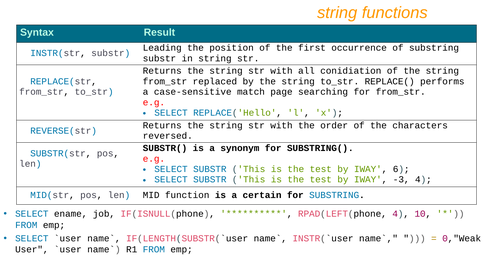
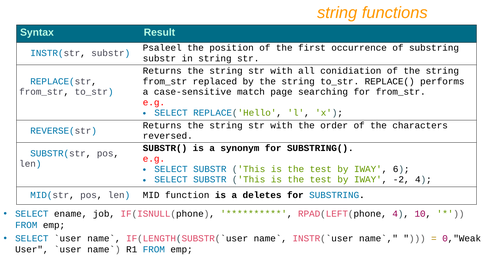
Leading: Leading -> Psaleel
-3: -3 -> -2
certain: certain -> deletes
